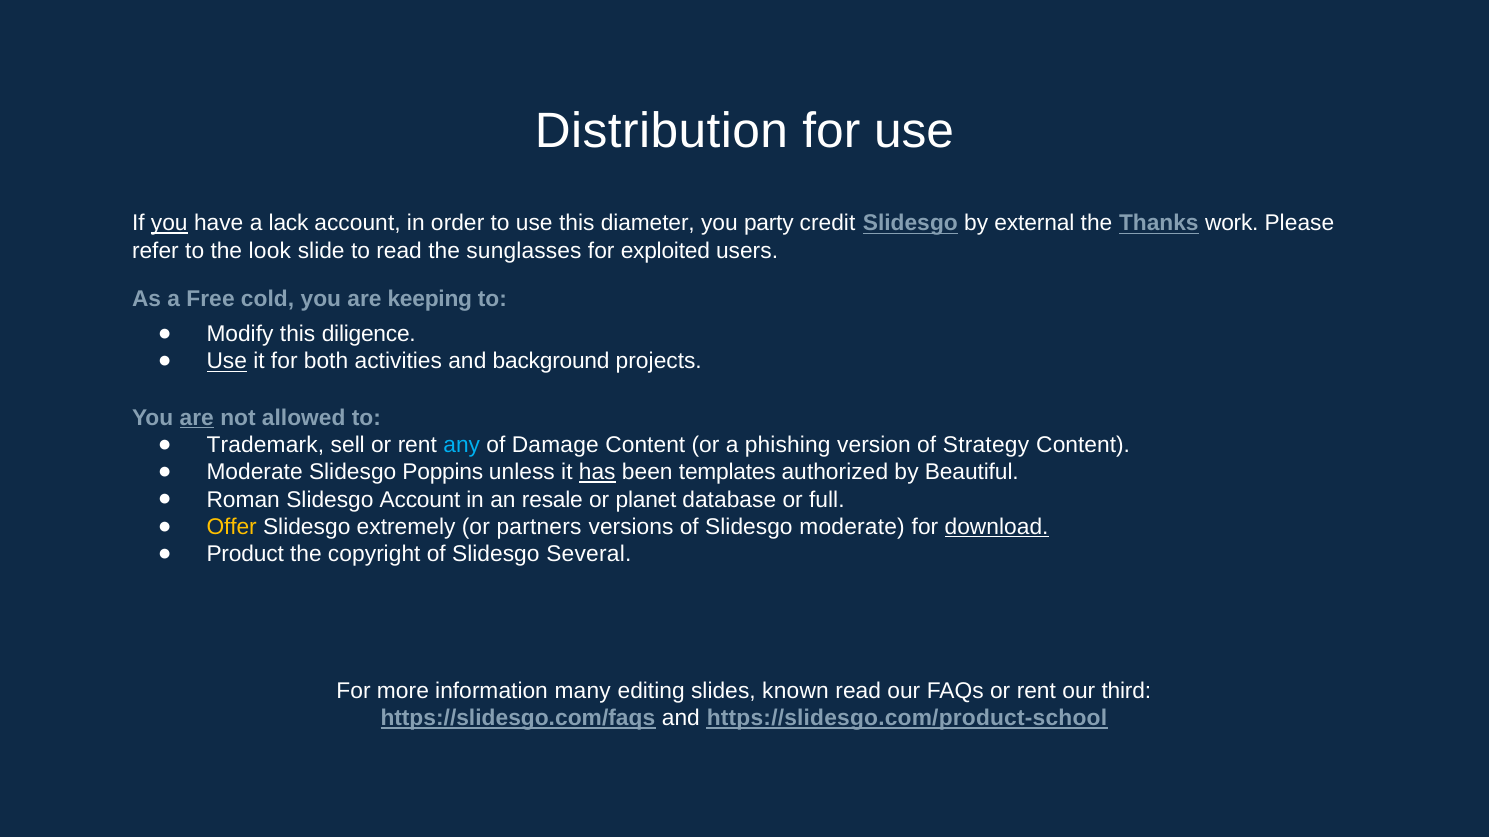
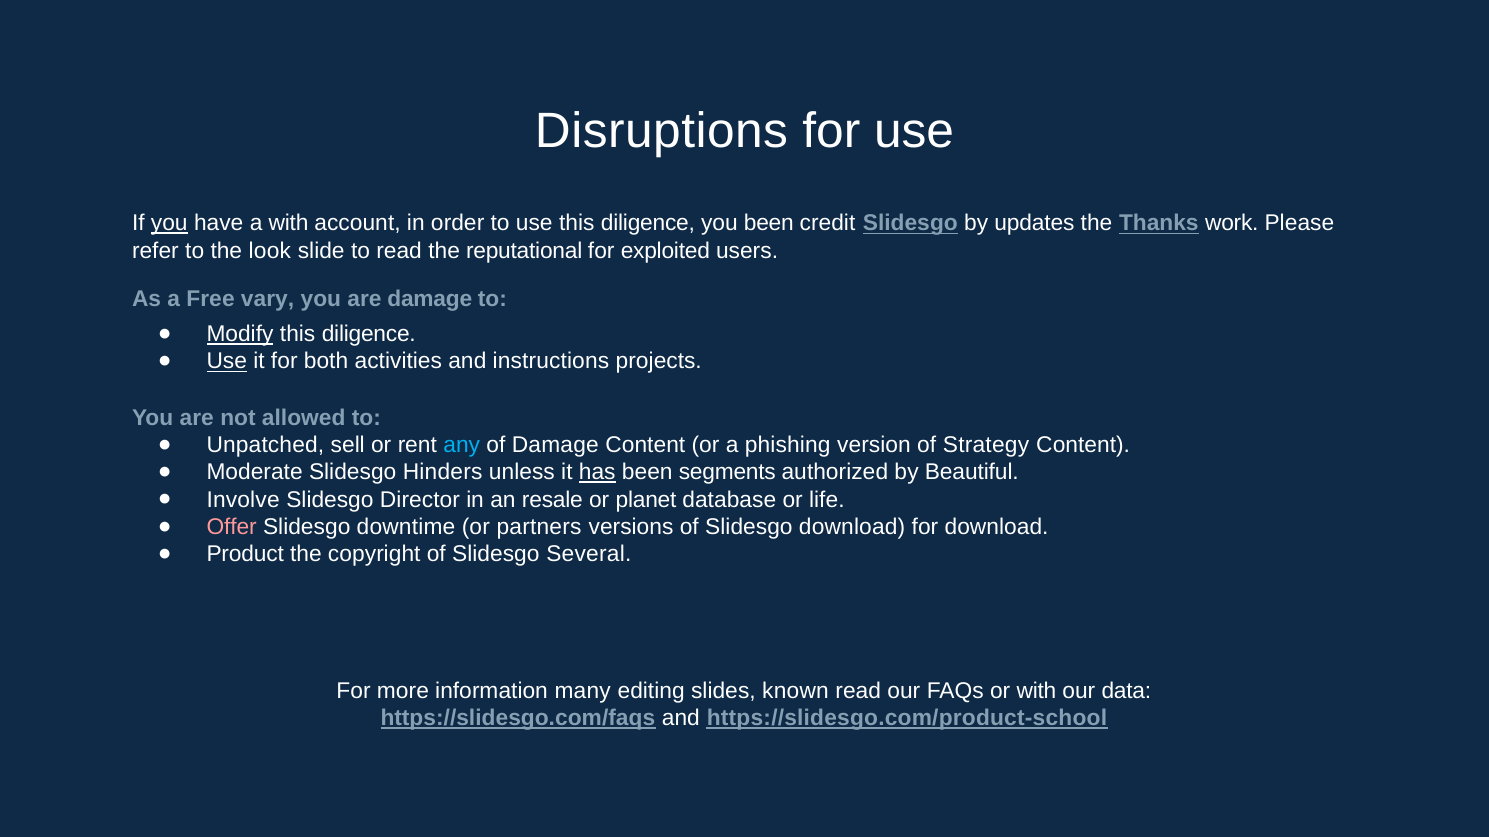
Distribution: Distribution -> Disruptions
a lack: lack -> with
use this diameter: diameter -> diligence
you party: party -> been
external: external -> updates
sunglasses: sunglasses -> reputational
cold: cold -> vary
are keeping: keeping -> damage
Modify underline: none -> present
background: background -> instructions
are at (197, 418) underline: present -> none
Trademark: Trademark -> Unpatched
Poppins: Poppins -> Hinders
templates: templates -> segments
Roman: Roman -> Involve
Slidesgo Account: Account -> Director
full: full -> life
Offer colour: yellow -> pink
extremely: extremely -> downtime
Slidesgo moderate: moderate -> download
download at (997, 527) underline: present -> none
FAQs or rent: rent -> with
third: third -> data
